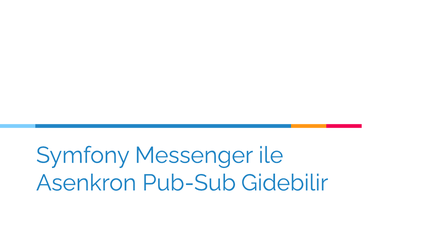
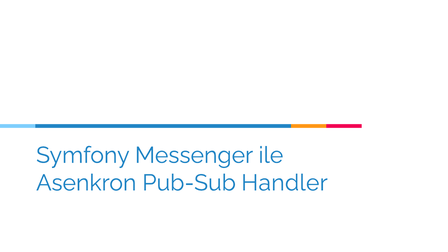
Gidebilir: Gidebilir -> Handler
